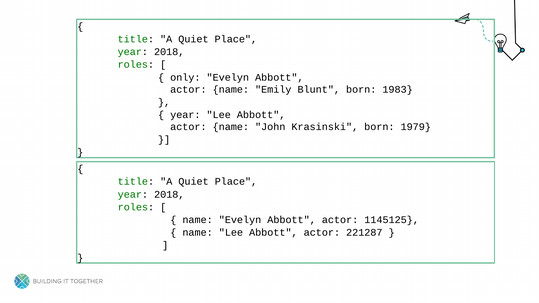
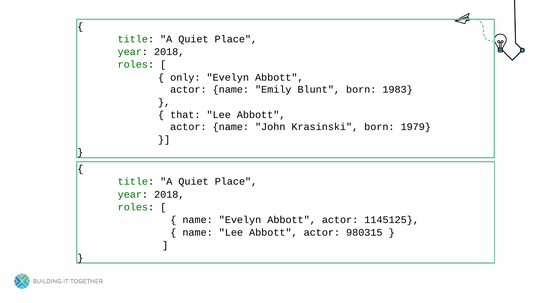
year at (185, 115): year -> that
221287: 221287 -> 980315
